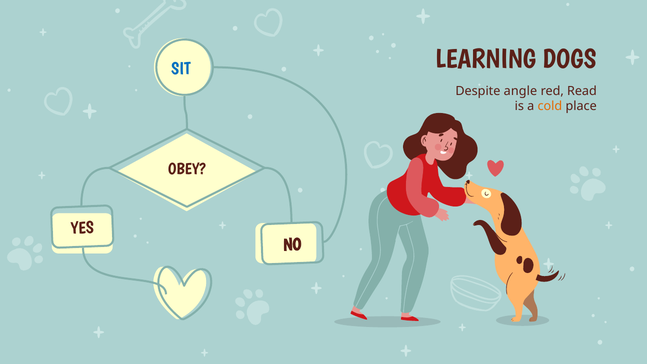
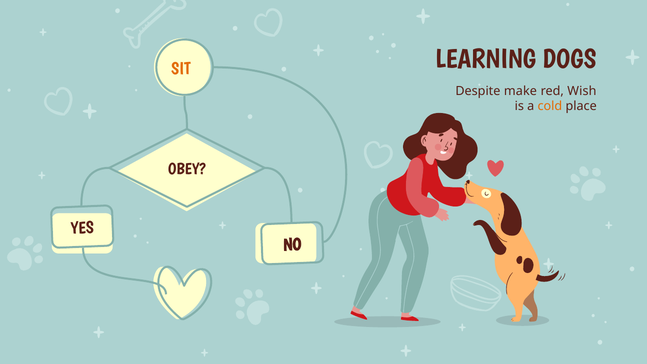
SIT colour: blue -> orange
angle: angle -> make
Read: Read -> Wish
